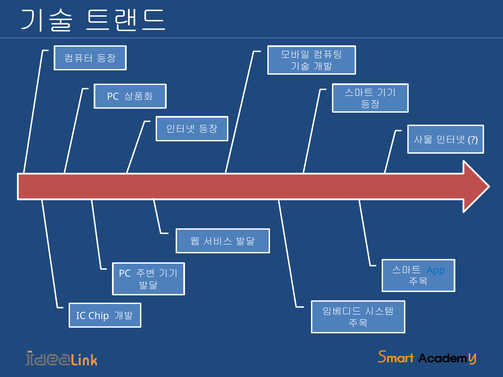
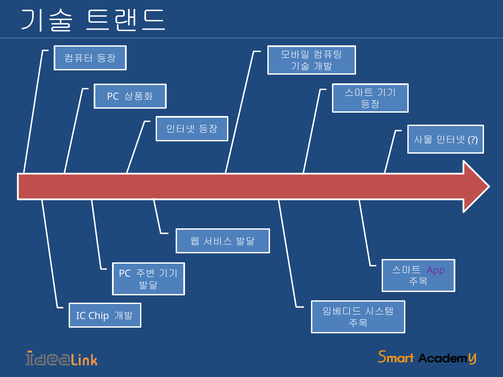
App colour: blue -> purple
